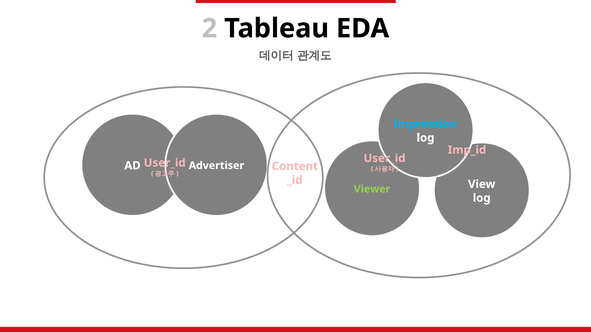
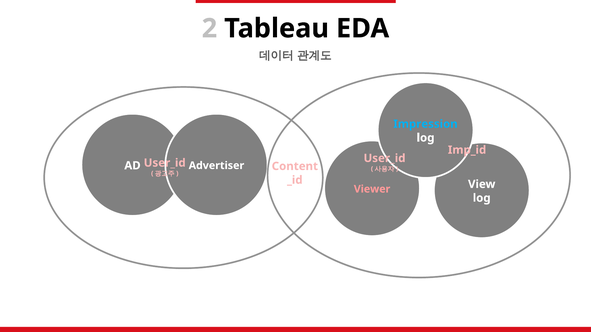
Viewer colour: light green -> pink
